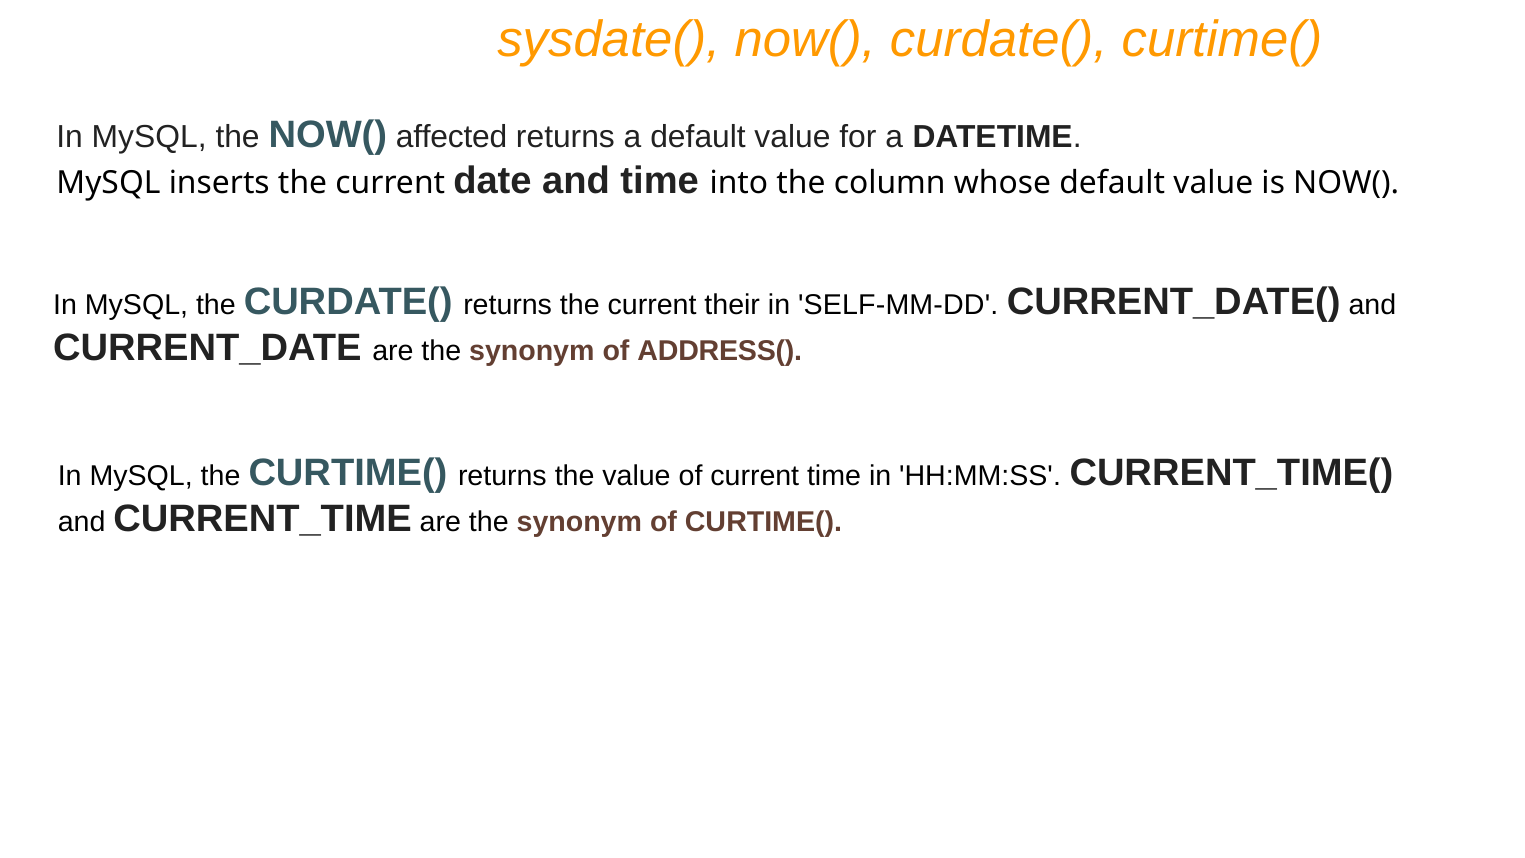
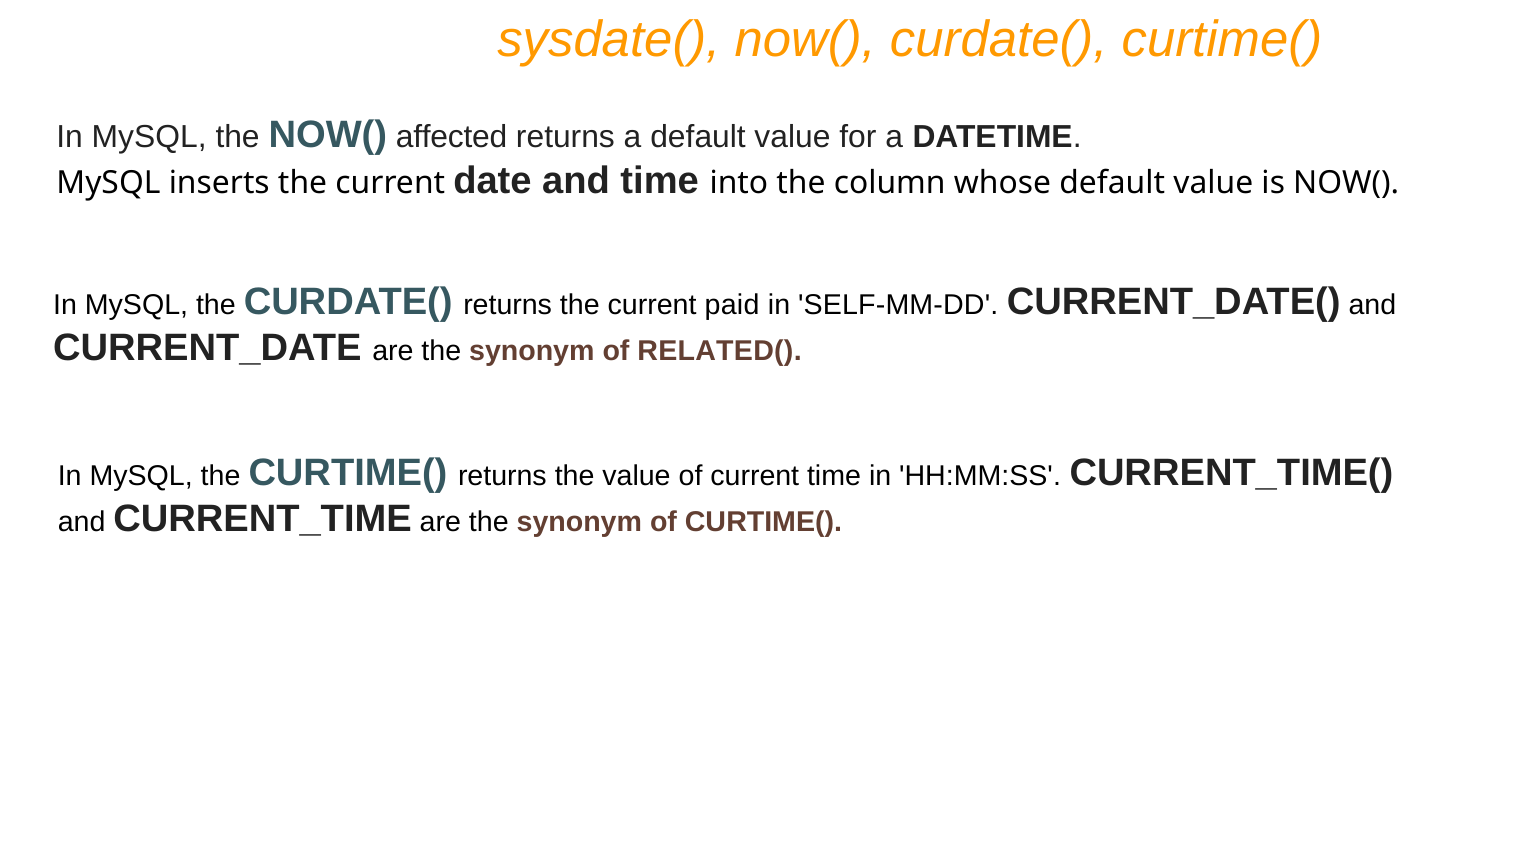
their: their -> paid
ADDRESS(: ADDRESS( -> RELATED(
